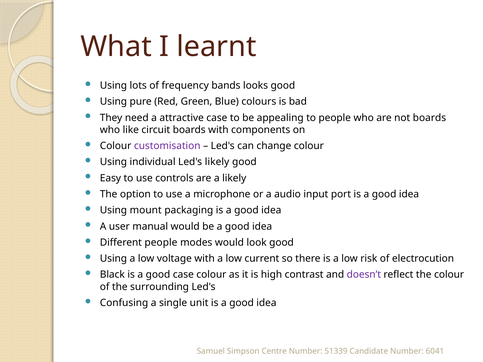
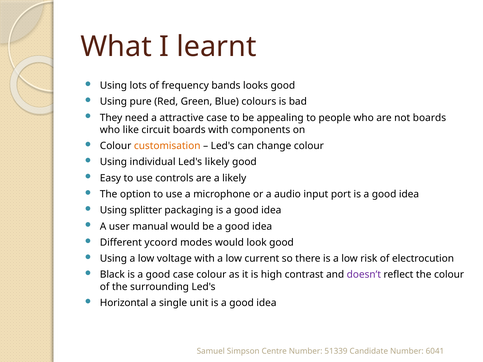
customisation colour: purple -> orange
mount: mount -> splitter
Different people: people -> ycoord
Confusing: Confusing -> Horizontal
